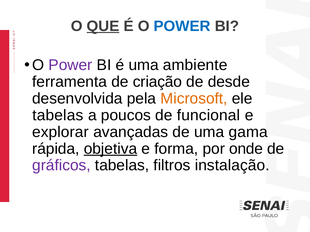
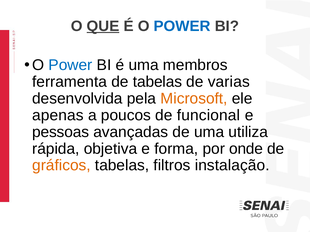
Power at (70, 65) colour: purple -> blue
ambiente: ambiente -> membros
de criação: criação -> tabelas
desde: desde -> varias
tabelas at (58, 116): tabelas -> apenas
explorar: explorar -> pessoas
gama: gama -> utiliza
objetiva underline: present -> none
gráficos colour: purple -> orange
